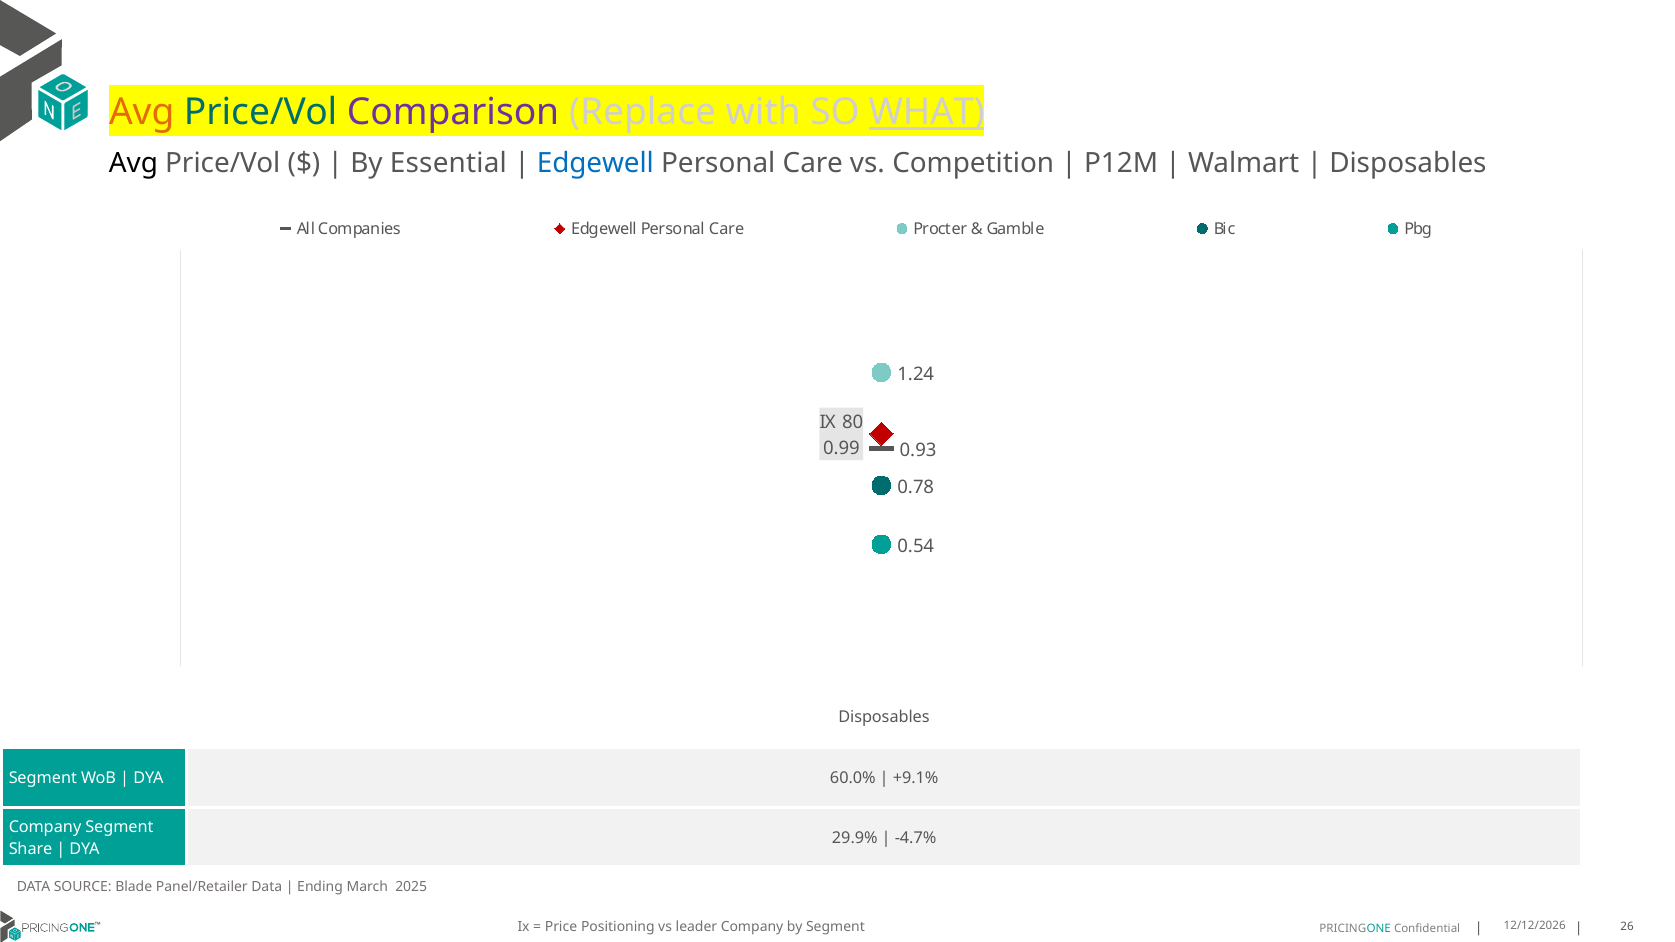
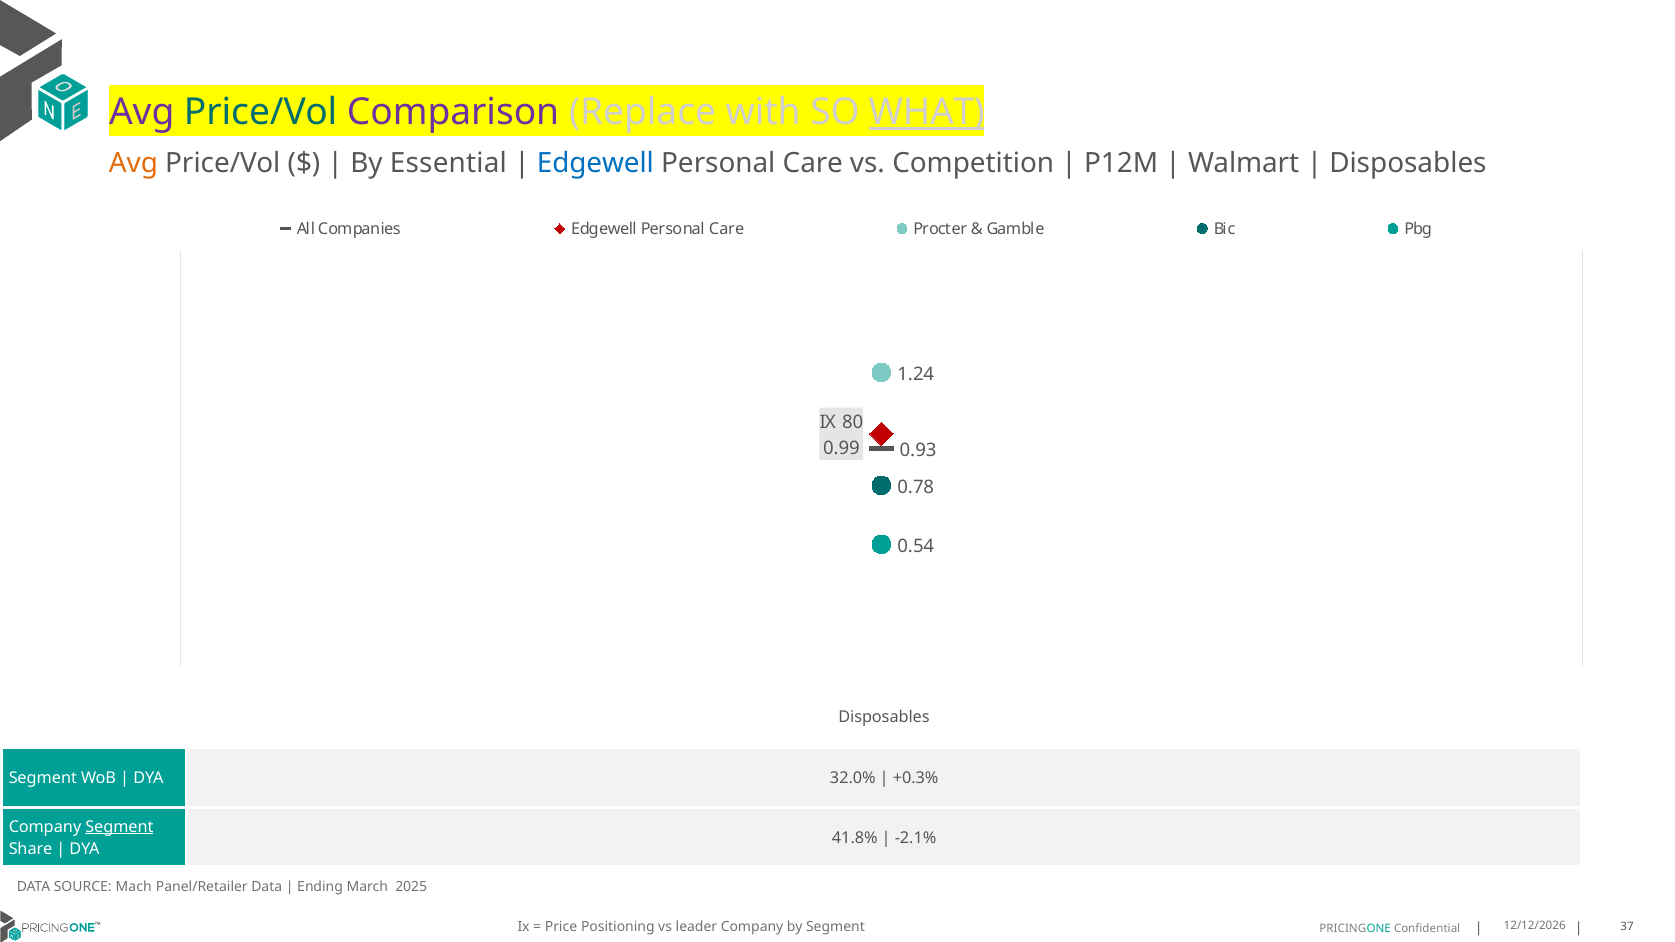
Avg at (142, 113) colour: orange -> purple
Avg at (133, 163) colour: black -> orange
60.0%: 60.0% -> 32.0%
+9.1%: +9.1% -> +0.3%
Segment at (119, 827) underline: none -> present
29.9%: 29.9% -> 41.8%
-4.7%: -4.7% -> -2.1%
Blade: Blade -> Mach
26: 26 -> 37
